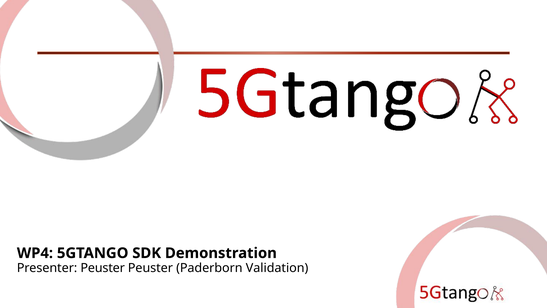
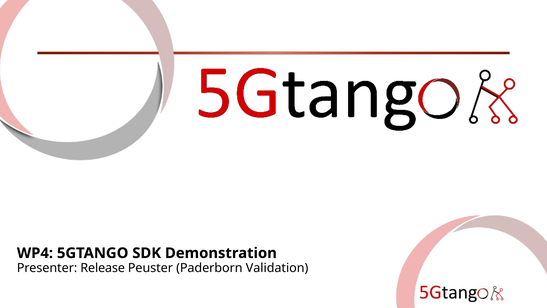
Presenter Peuster: Peuster -> Release
